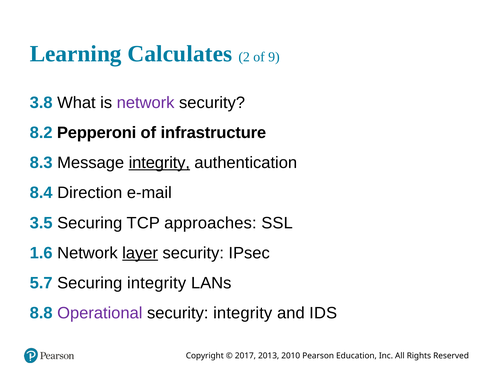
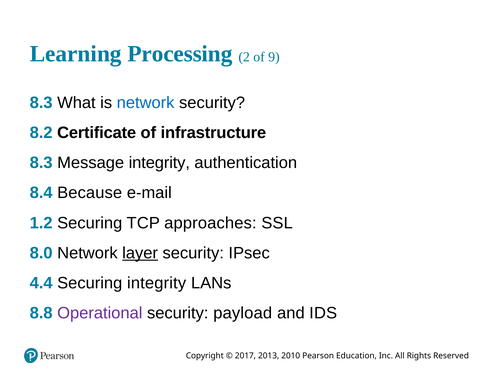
Calculates: Calculates -> Processing
3.8 at (41, 103): 3.8 -> 8.3
network at (146, 103) colour: purple -> blue
Pepperoni: Pepperoni -> Certificate
integrity at (159, 163) underline: present -> none
Direction: Direction -> Because
3.5: 3.5 -> 1.2
1.6: 1.6 -> 8.0
5.7: 5.7 -> 4.4
security integrity: integrity -> payload
